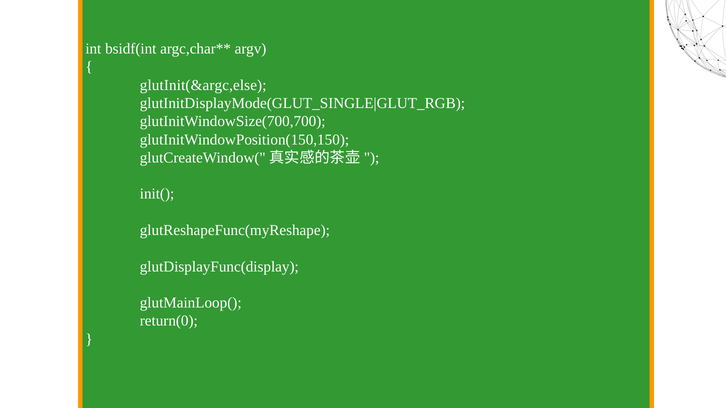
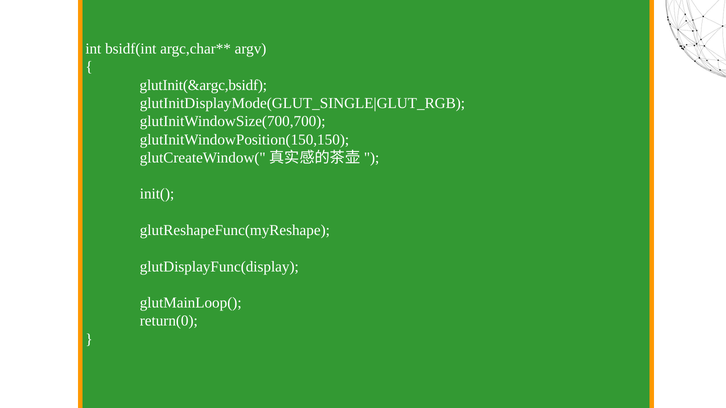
glutInit(&argc,else: glutInit(&argc,else -> glutInit(&argc,bsidf
